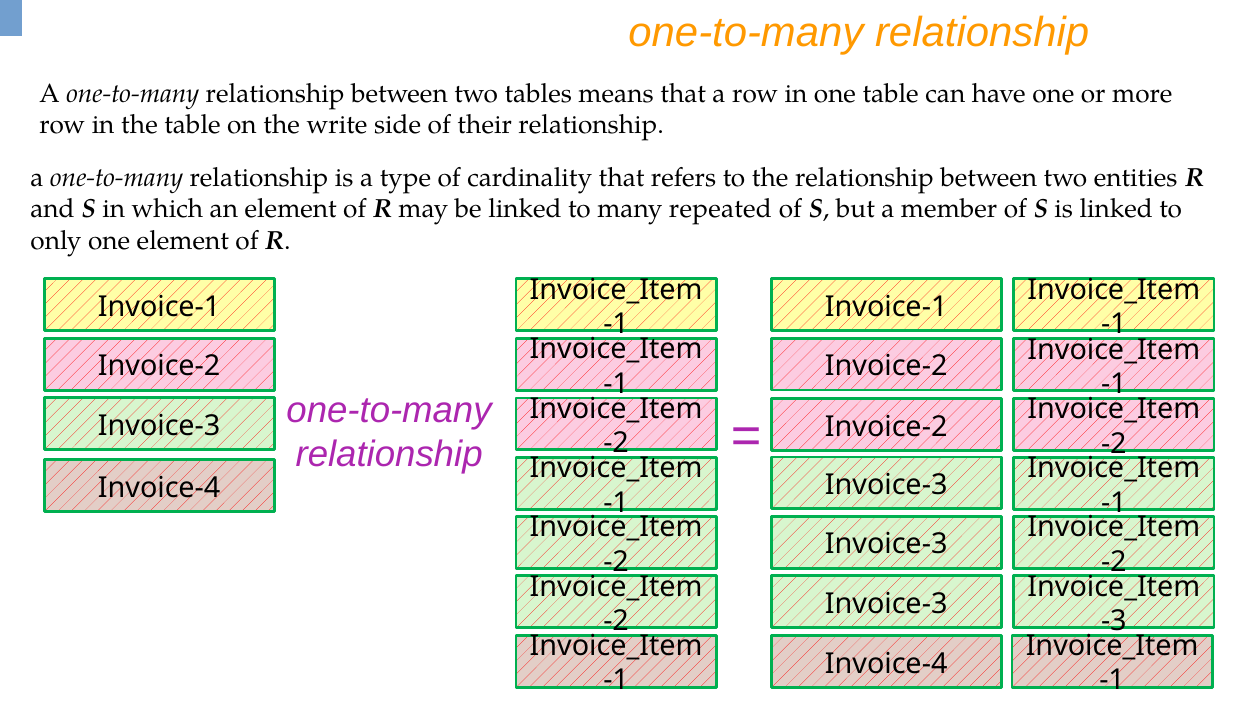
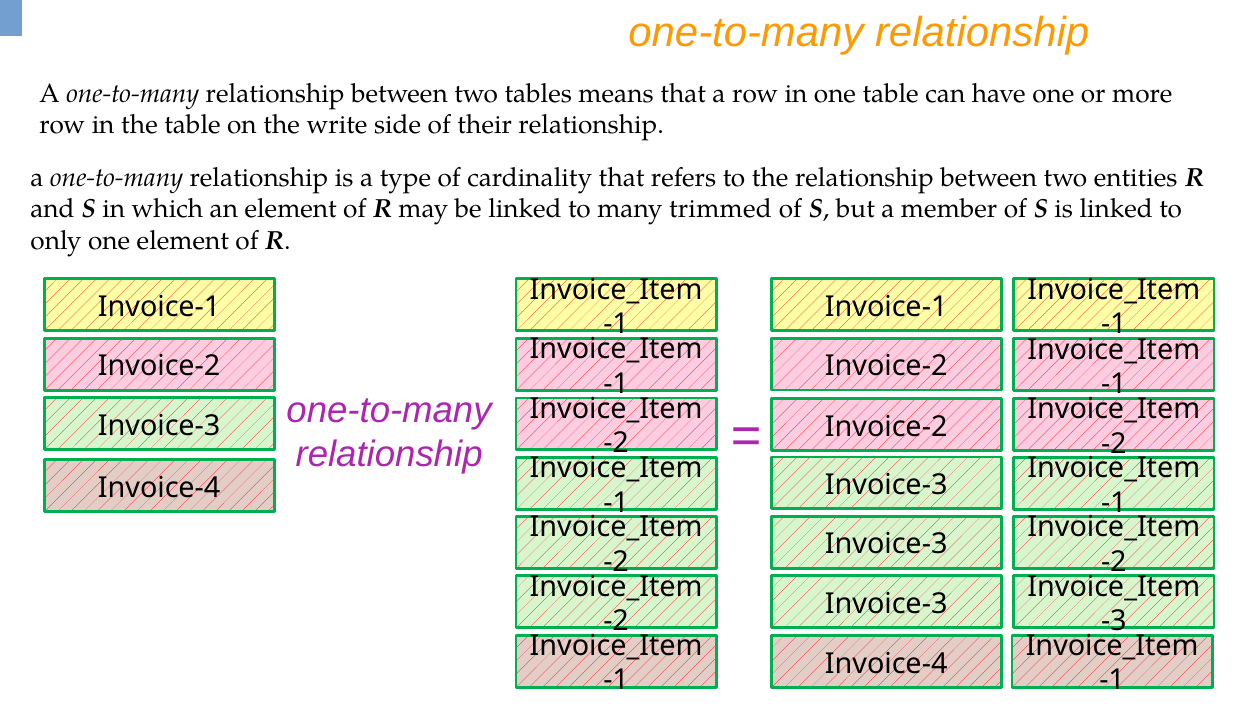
repeated: repeated -> trimmed
